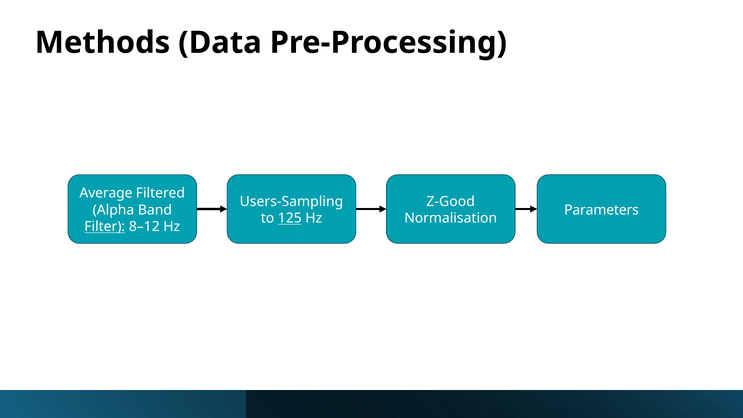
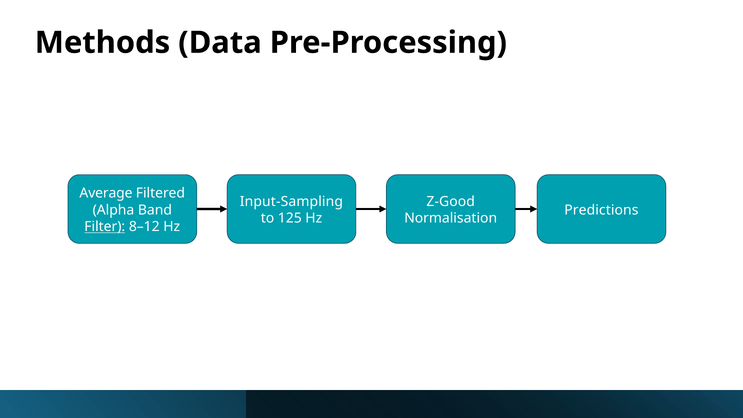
Users-Sampling: Users-Sampling -> Input-Sampling
Parameters: Parameters -> Predictions
125 underline: present -> none
